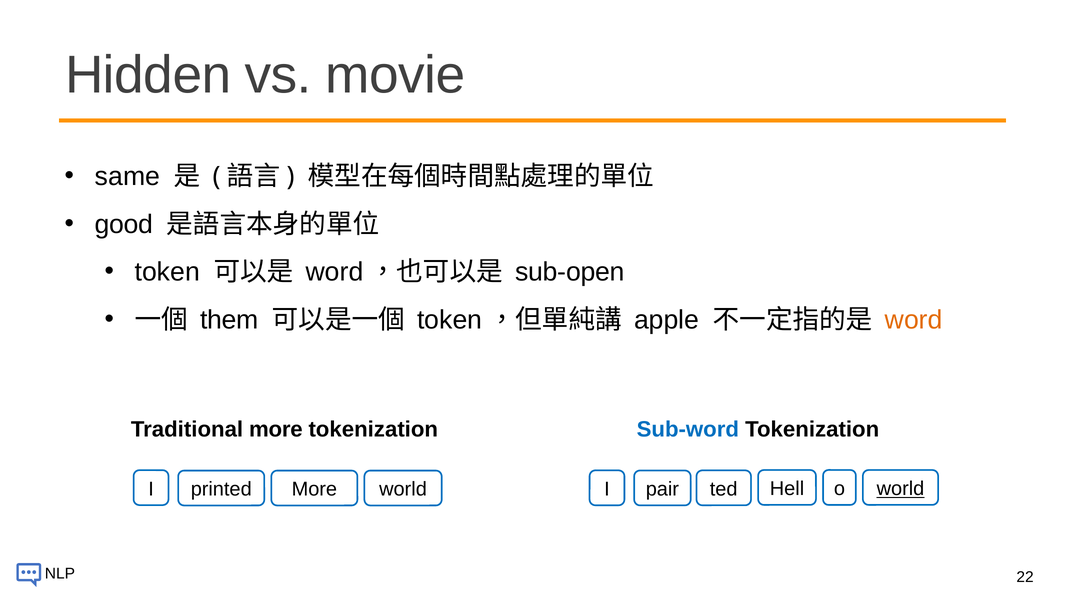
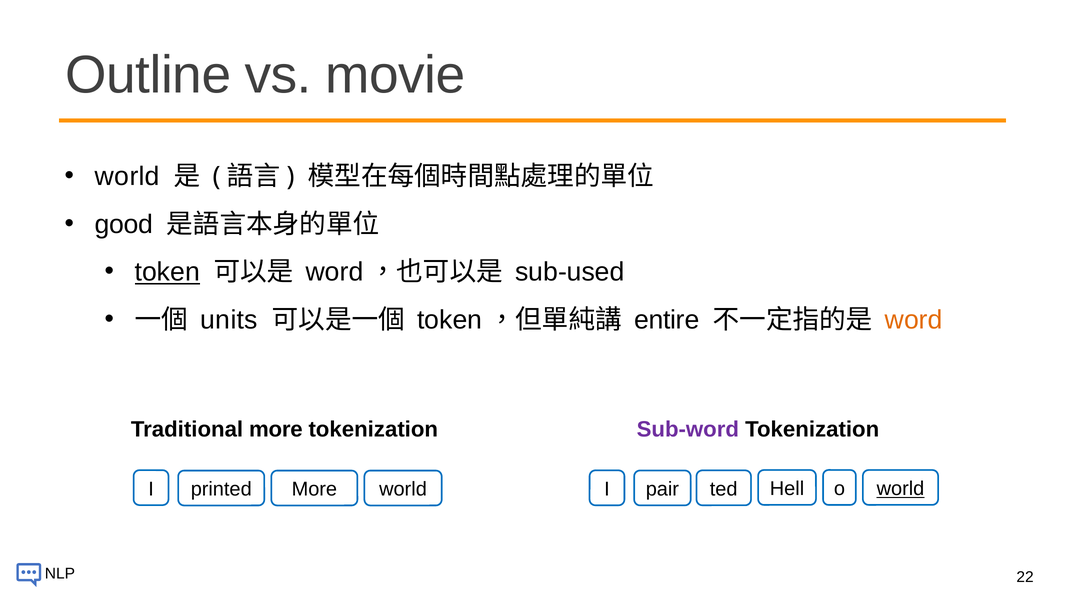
Hidden: Hidden -> Outline
same at (127, 176): same -> world
token underline: none -> present
sub-open: sub-open -> sub-used
them: them -> units
apple: apple -> entire
Sub-word colour: blue -> purple
